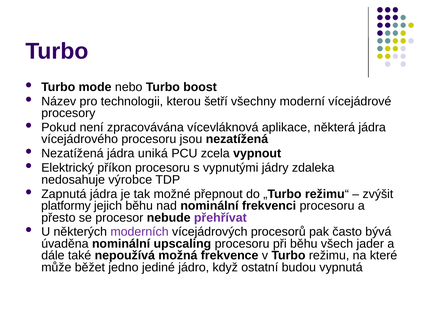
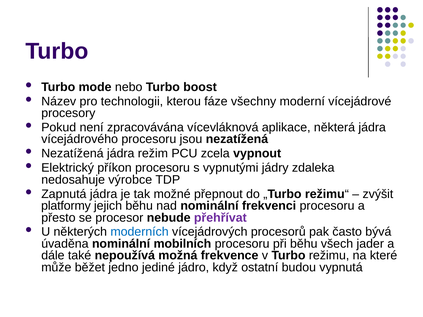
šetří: šetří -> fáze
uniká: uniká -> režim
moderních colour: purple -> blue
upscaling: upscaling -> mobilních
